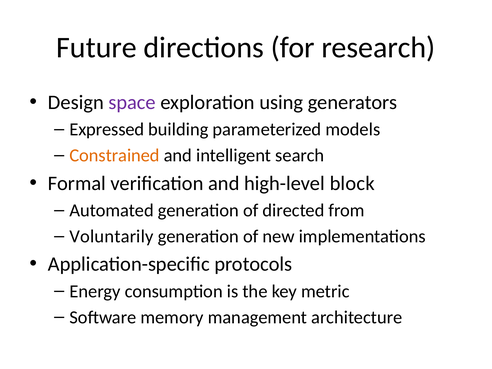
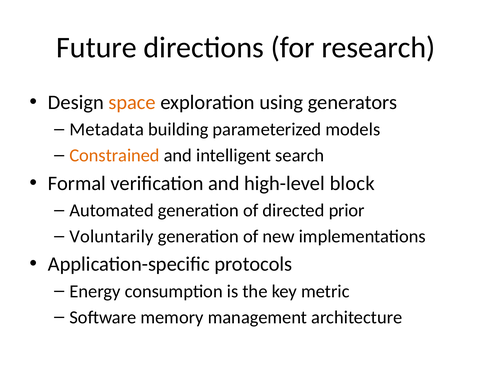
space colour: purple -> orange
Expressed: Expressed -> Metadata
from: from -> prior
